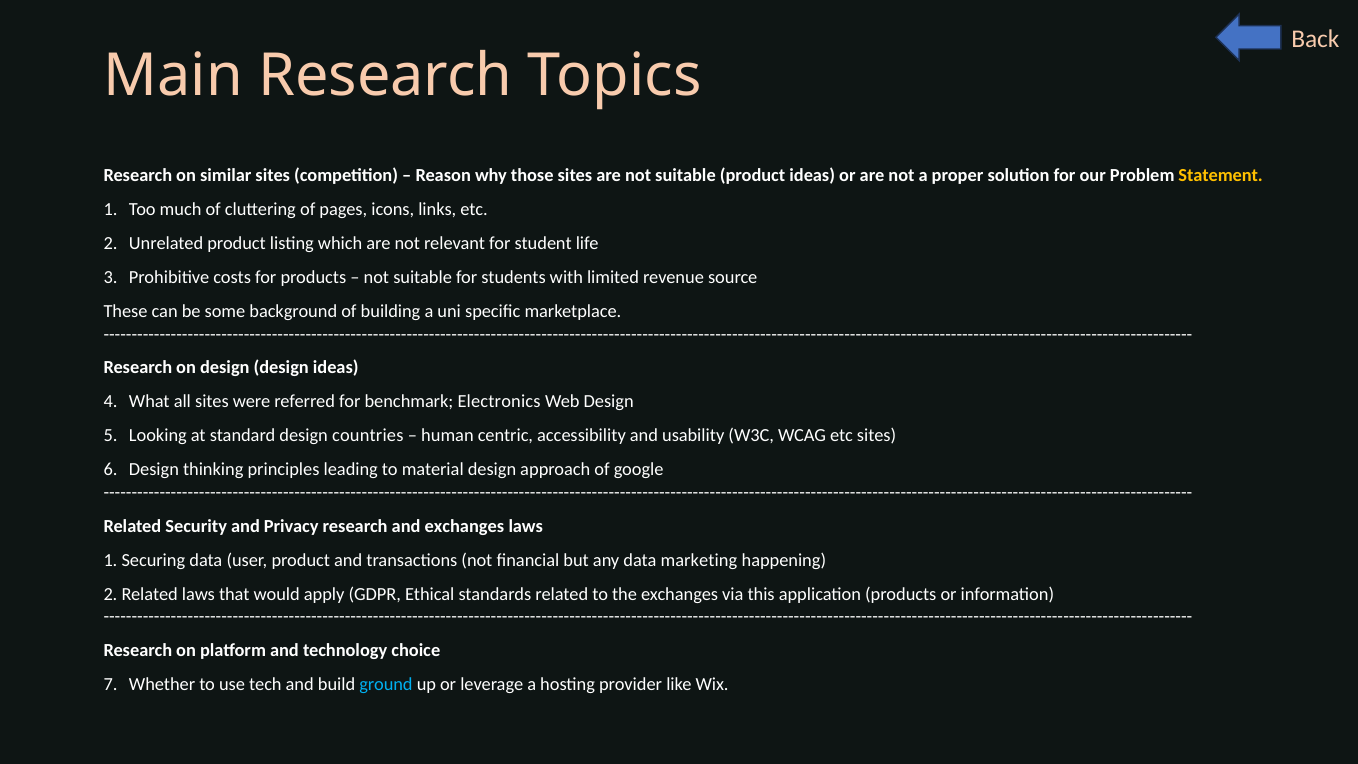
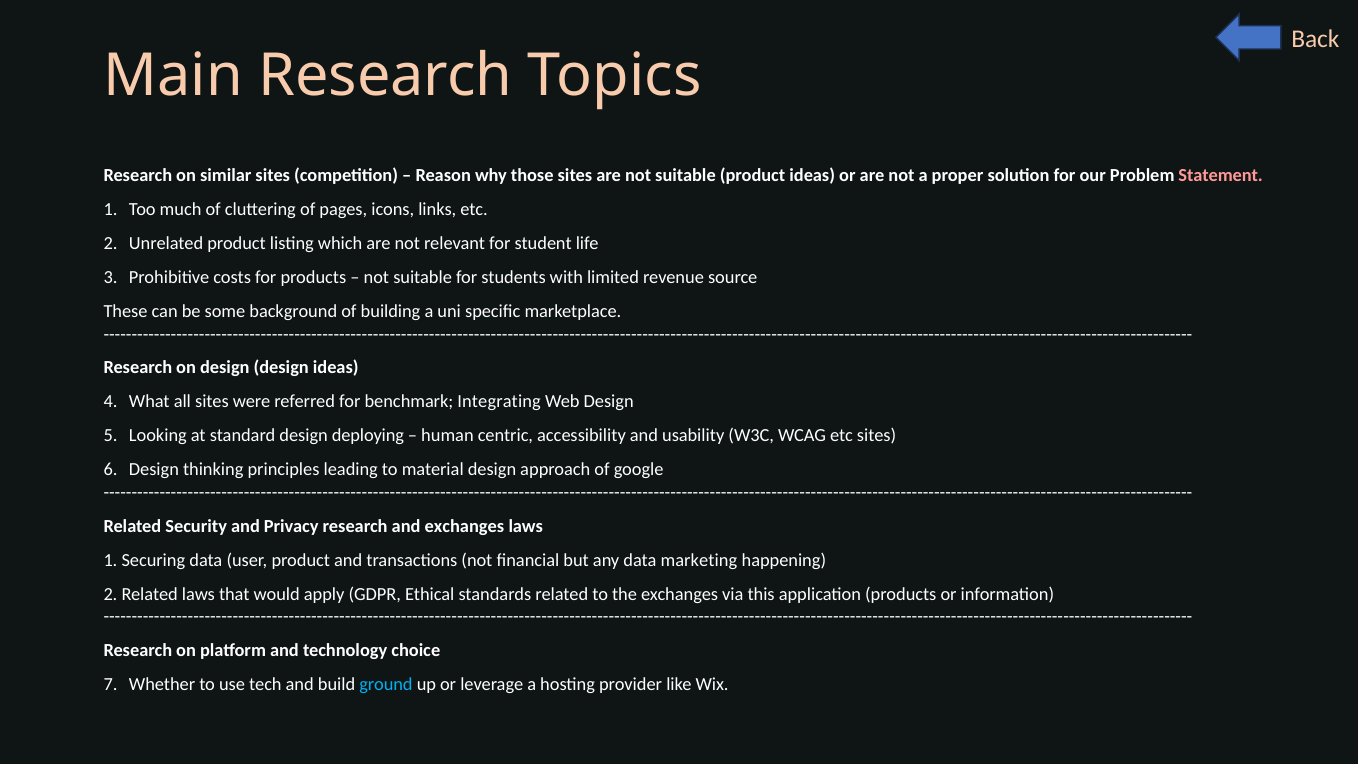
Statement colour: yellow -> pink
Electronics: Electronics -> Integrating
countries: countries -> deploying
